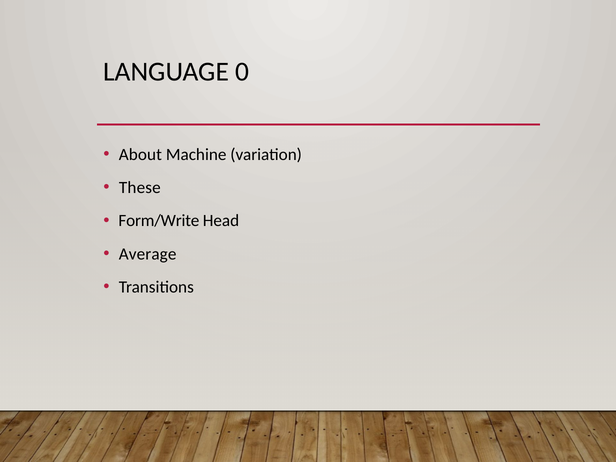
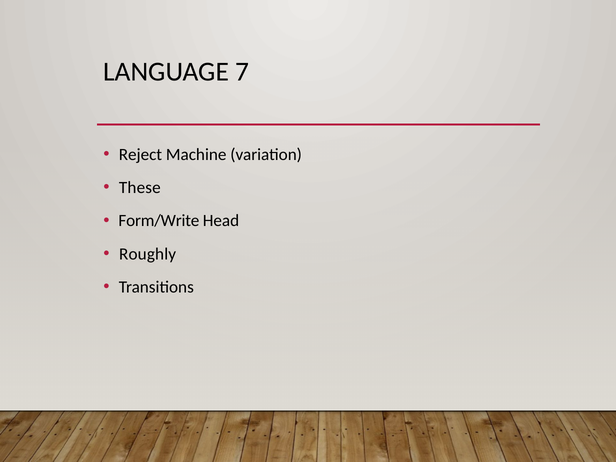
0: 0 -> 7
About: About -> Reject
Average: Average -> Roughly
